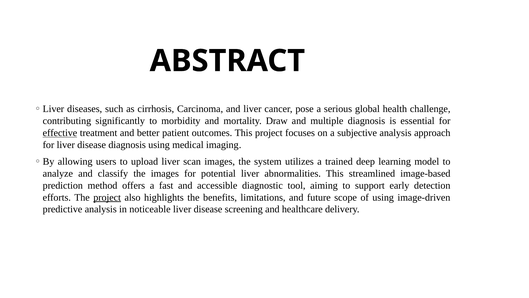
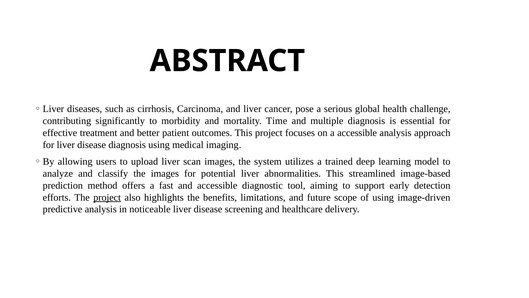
Draw: Draw -> Time
effective underline: present -> none
a subjective: subjective -> accessible
